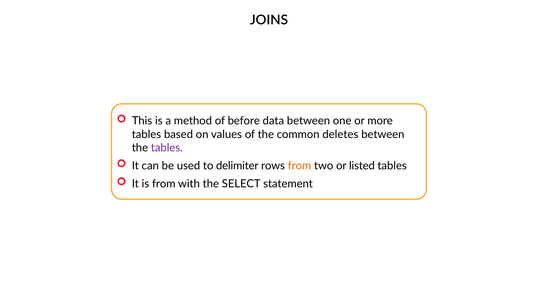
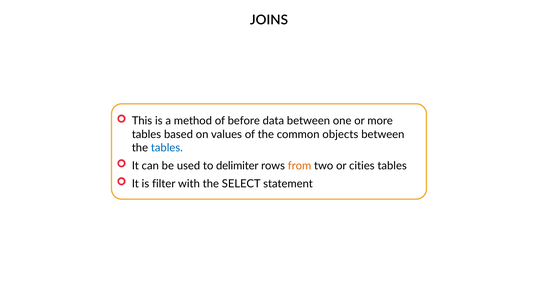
deletes: deletes -> objects
tables at (167, 148) colour: purple -> blue
listed: listed -> cities
is from: from -> filter
